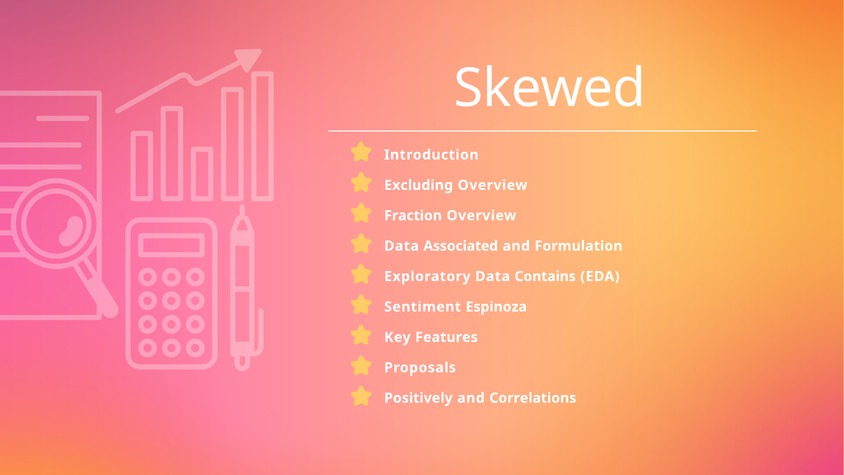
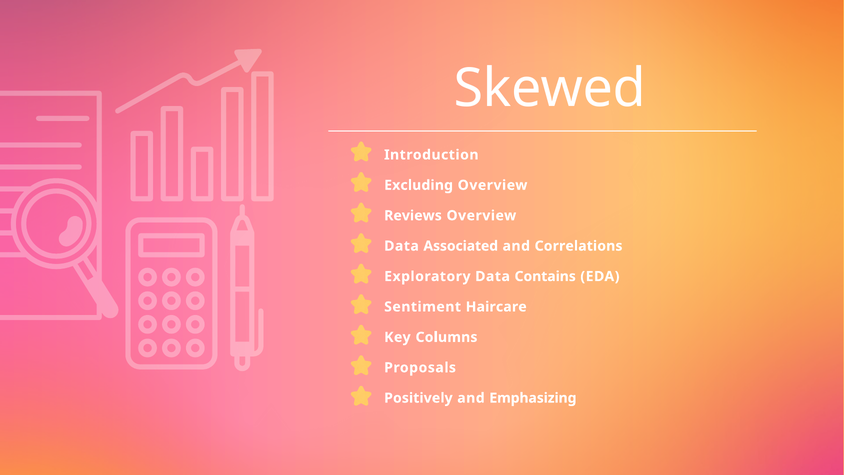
Fraction: Fraction -> Reviews
Formulation: Formulation -> Correlations
Espinoza: Espinoza -> Haircare
Features: Features -> Columns
Correlations: Correlations -> Emphasizing
